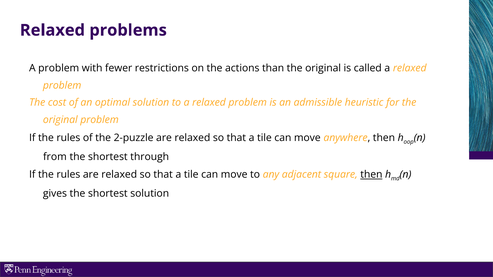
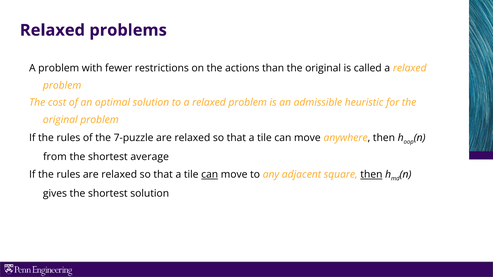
2-puzzle: 2-puzzle -> 7-puzzle
through: through -> average
can at (210, 175) underline: none -> present
